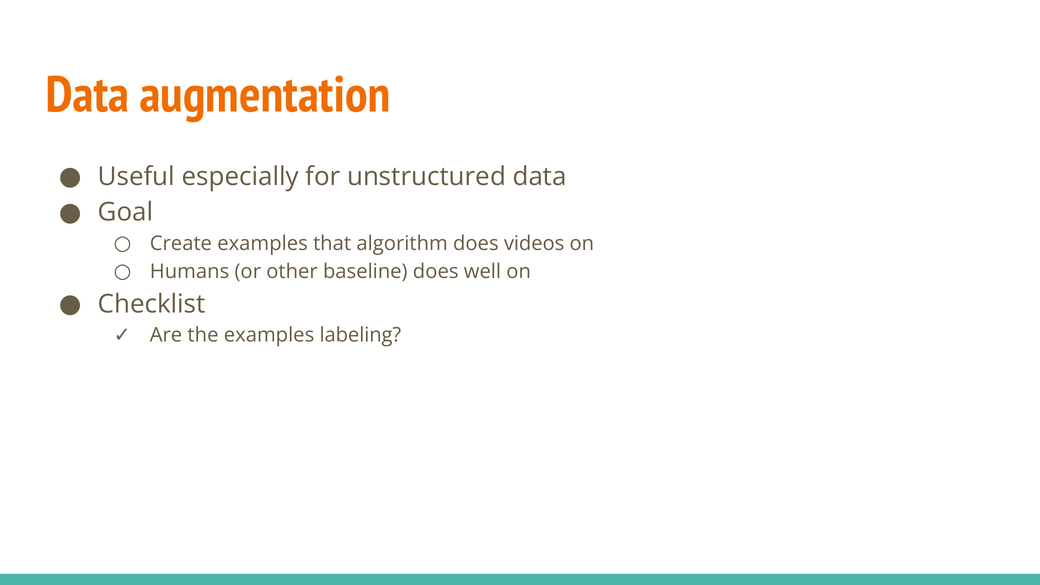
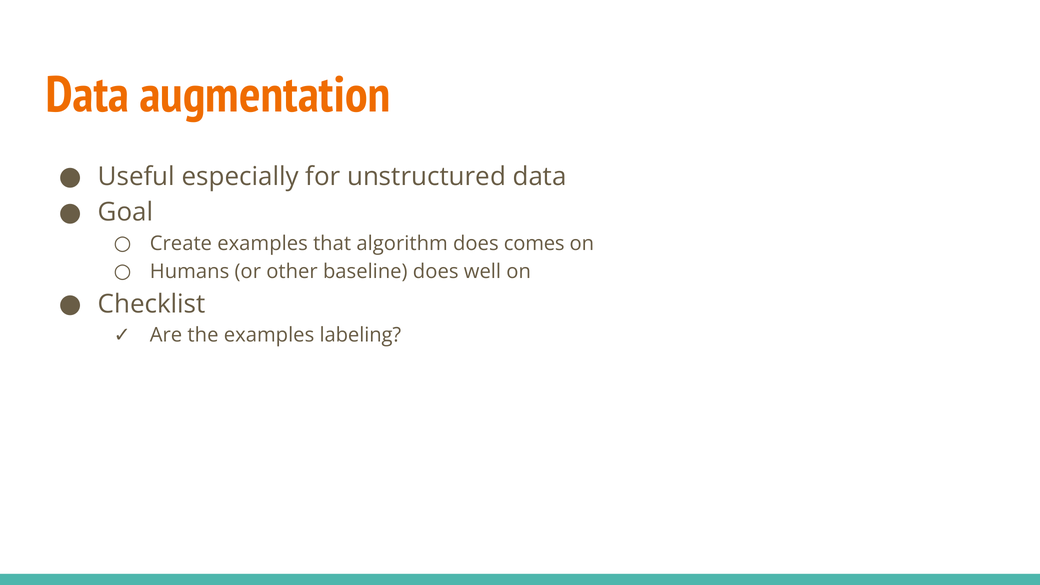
videos: videos -> comes
